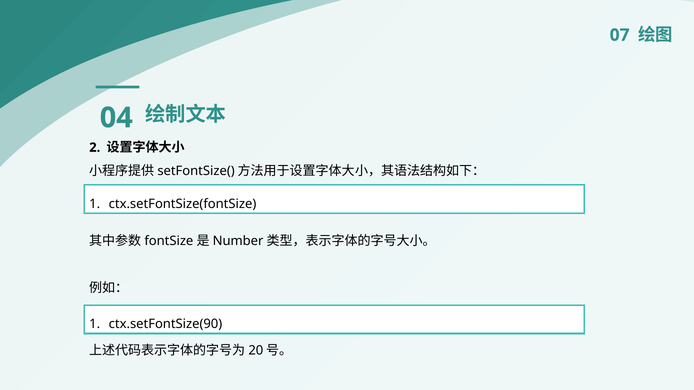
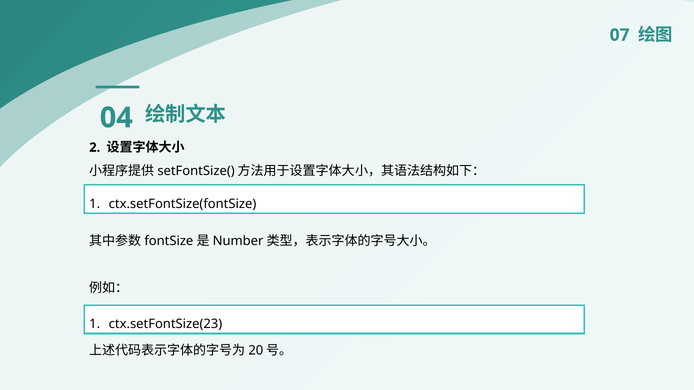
ctx.setFontSize(90: ctx.setFontSize(90 -> ctx.setFontSize(23
